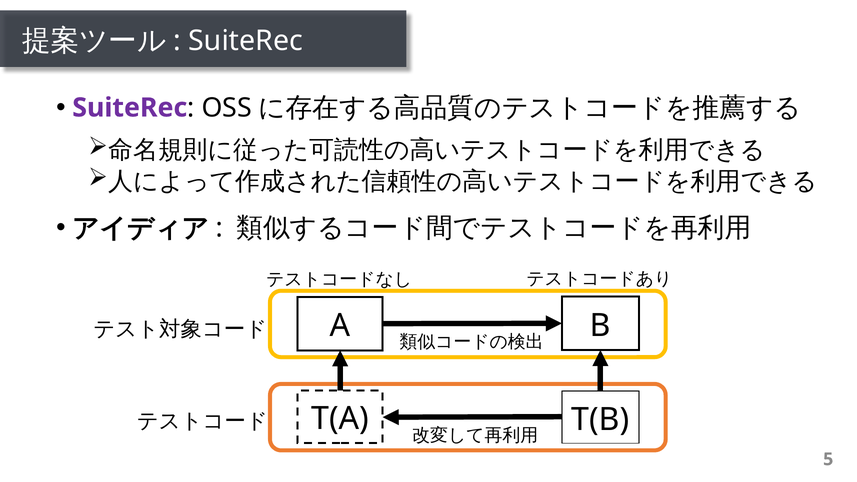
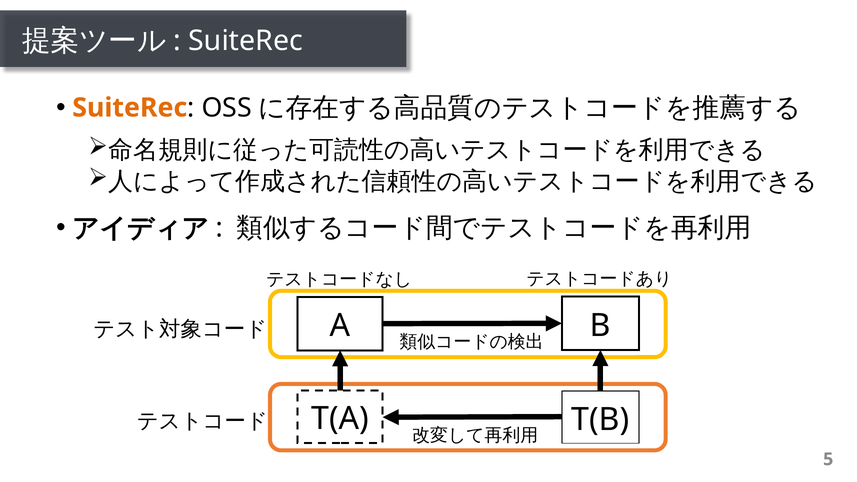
SuiteRec at (130, 108) colour: purple -> orange
